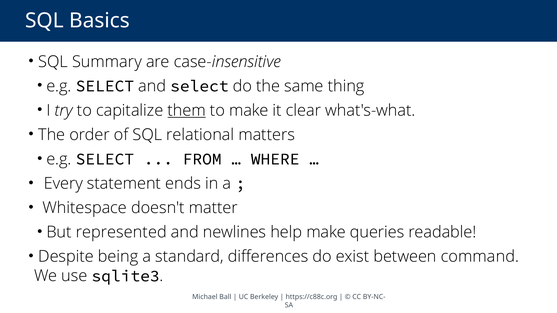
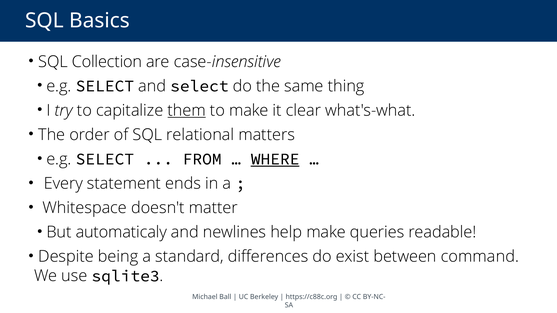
Summary: Summary -> Collection
WHERE underline: none -> present
represented: represented -> automaticaly
